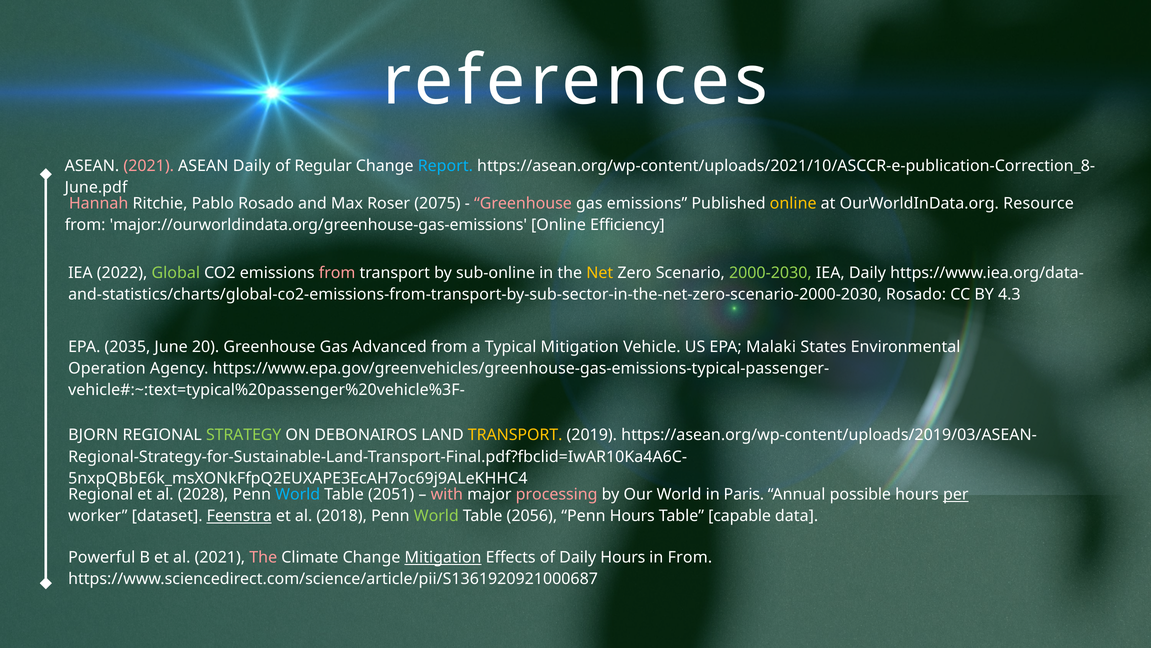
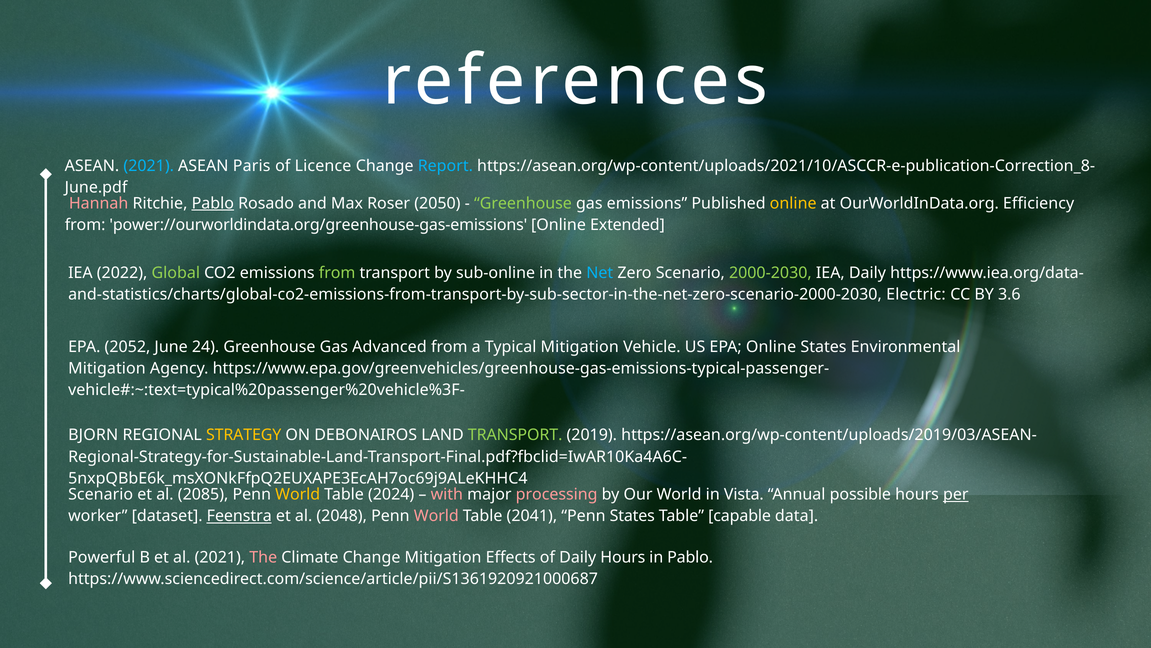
2021 at (149, 166) colour: pink -> light blue
ASEAN Daily: Daily -> Paris
Regular: Regular -> Licence
Pablo at (213, 203) underline: none -> present
2075: 2075 -> 2050
Greenhouse at (523, 203) colour: pink -> light green
Resource: Resource -> Efficiency
major://ourworldindata.org/greenhouse-gas-emissions: major://ourworldindata.org/greenhouse-gas-emissions -> power://ourworldindata.org/greenhouse-gas-emissions
Efficiency: Efficiency -> Extended
from at (337, 273) colour: pink -> light green
Net colour: yellow -> light blue
Rosado at (916, 294): Rosado -> Electric
4.3: 4.3 -> 3.6
2035: 2035 -> 2052
20: 20 -> 24
EPA Malaki: Malaki -> Online
Operation at (107, 368): Operation -> Mitigation
STRATEGY colour: light green -> yellow
TRANSPORT at (515, 435) colour: yellow -> light green
Regional at (101, 494): Regional -> Scenario
2028: 2028 -> 2085
World at (298, 494) colour: light blue -> yellow
2051: 2051 -> 2024
Paris: Paris -> Vista
2018: 2018 -> 2048
World at (436, 516) colour: light green -> pink
2056: 2056 -> 2041
Penn Hours: Hours -> States
Mitigation at (443, 557) underline: present -> none
in From: From -> Pablo
